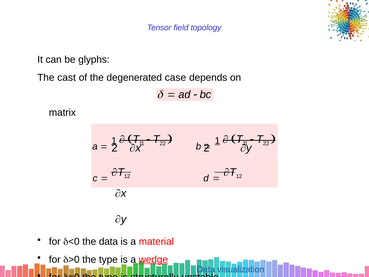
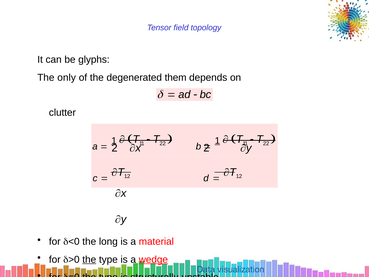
cast: cast -> only
case: case -> them
matrix: matrix -> clutter
data: data -> long
the at (89, 259) underline: none -> present
